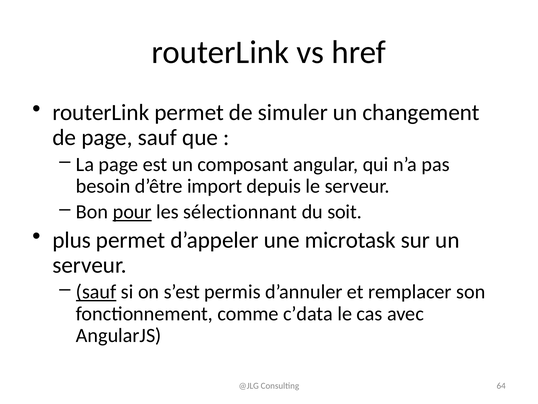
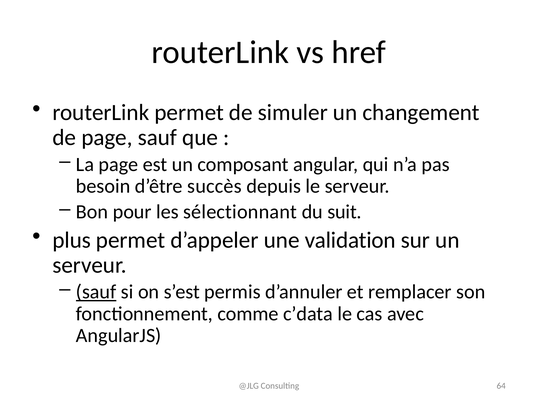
import: import -> succès
pour underline: present -> none
soit: soit -> suit
microtask: microtask -> validation
